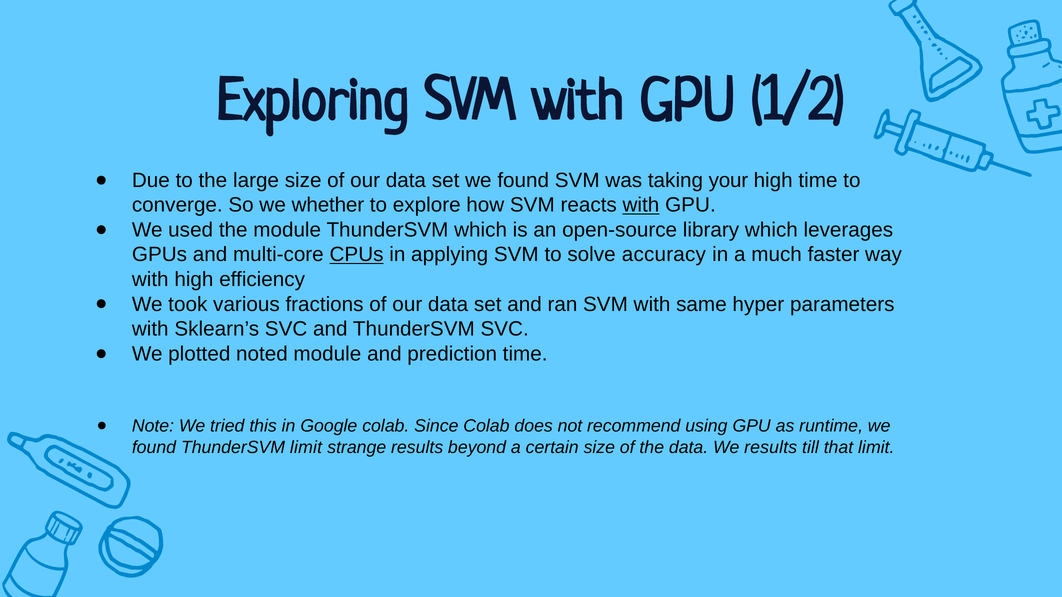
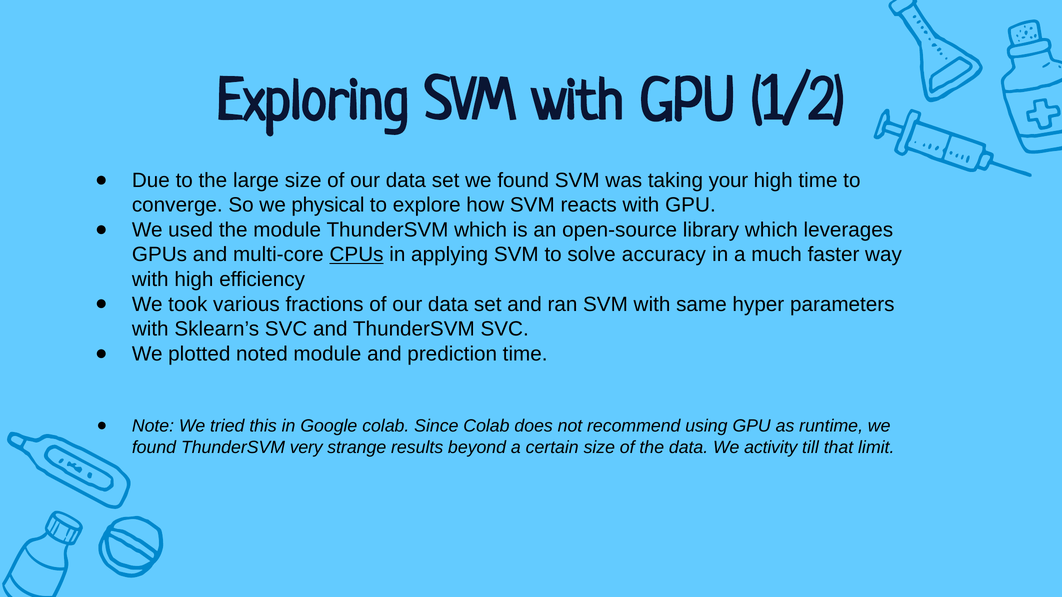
whether: whether -> physical
with at (641, 205) underline: present -> none
ThunderSVM limit: limit -> very
We results: results -> activity
